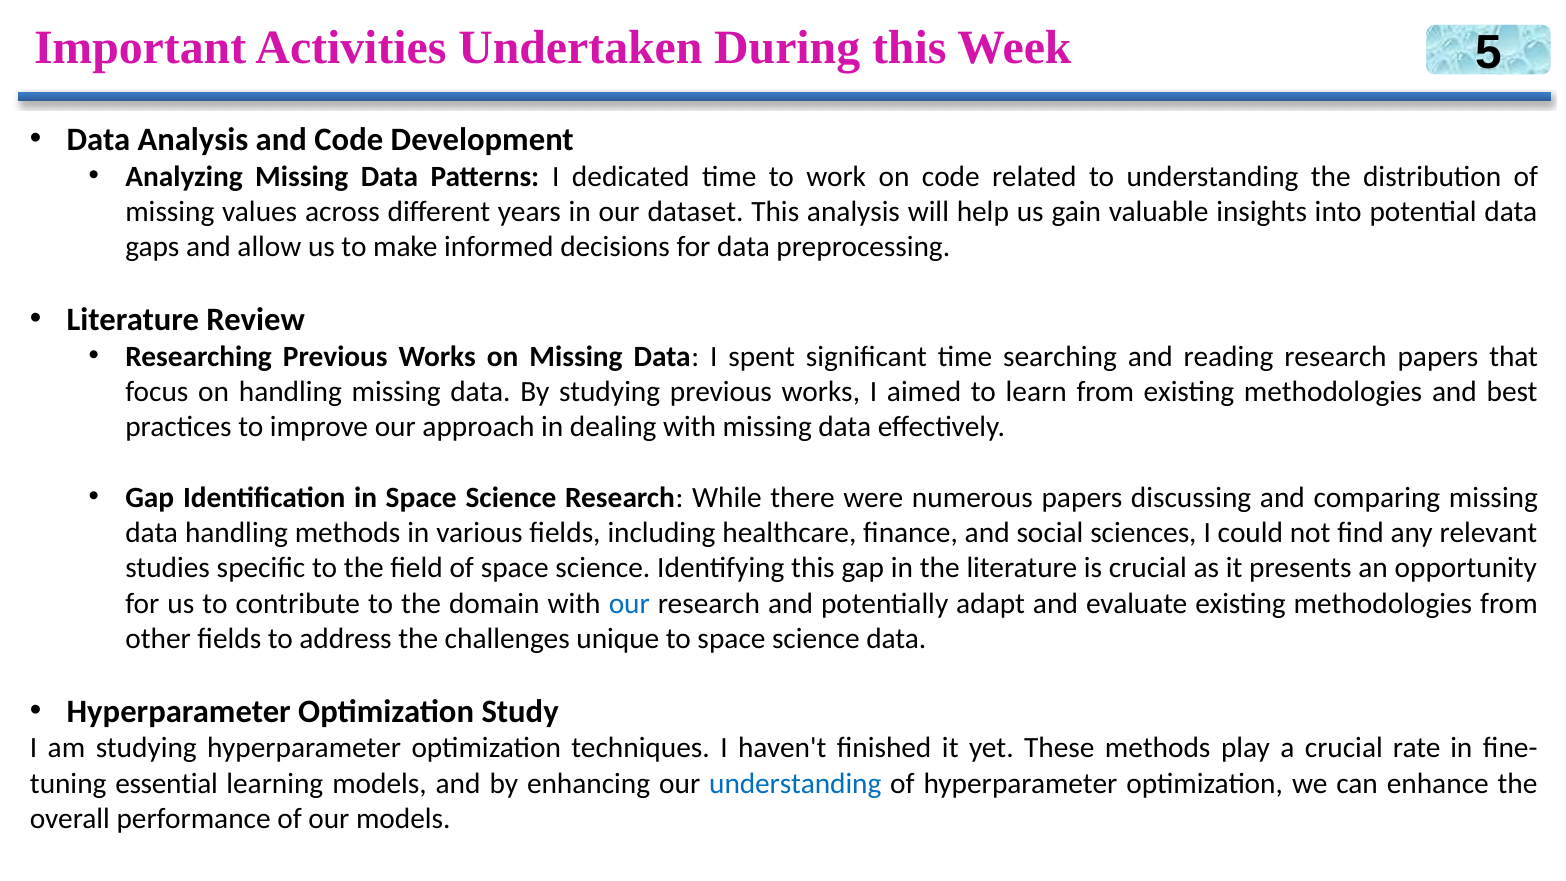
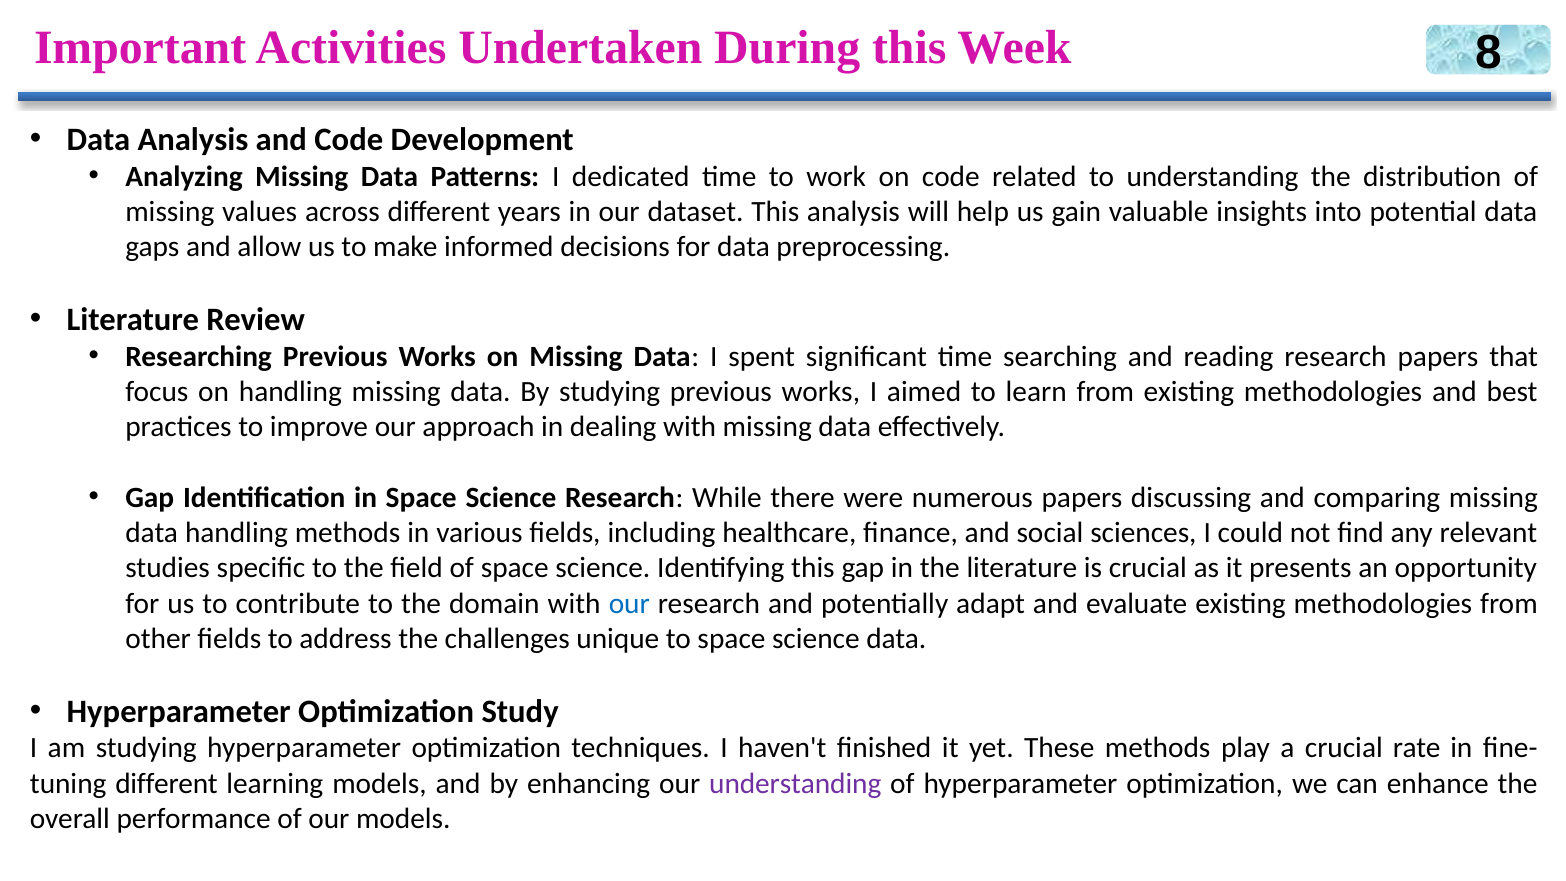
5: 5 -> 8
essential at (167, 783): essential -> different
understanding at (795, 783) colour: blue -> purple
